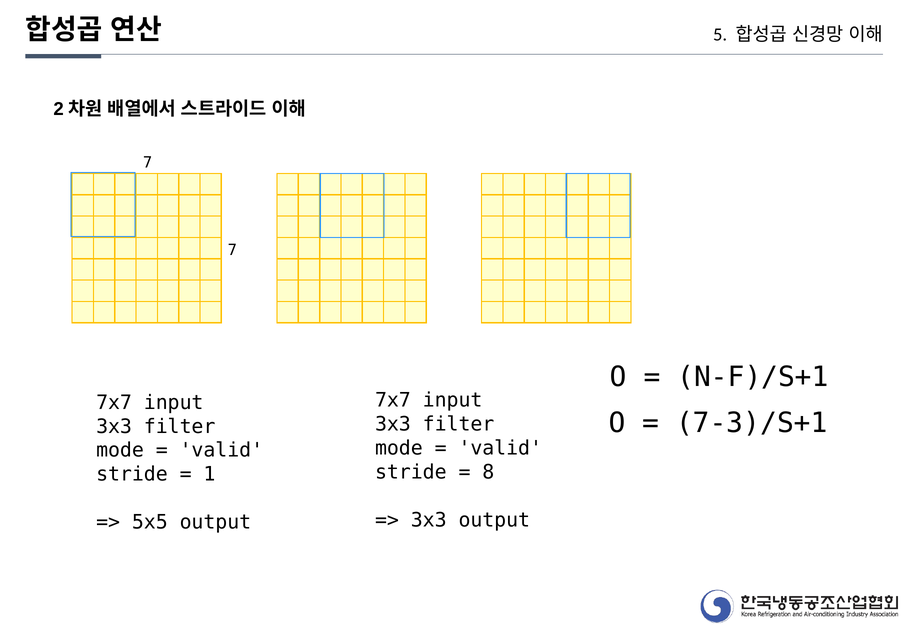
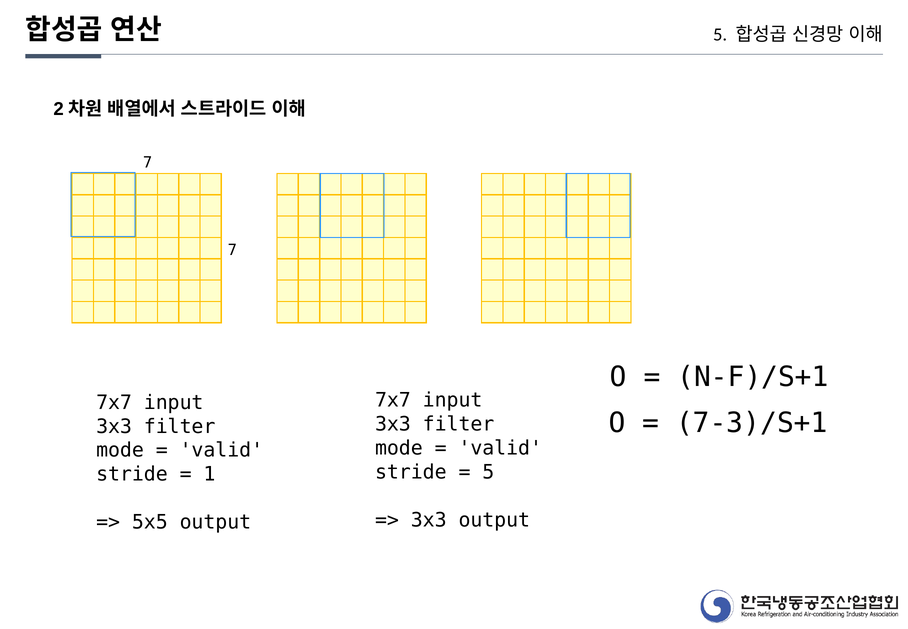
8 at (488, 472): 8 -> 5
